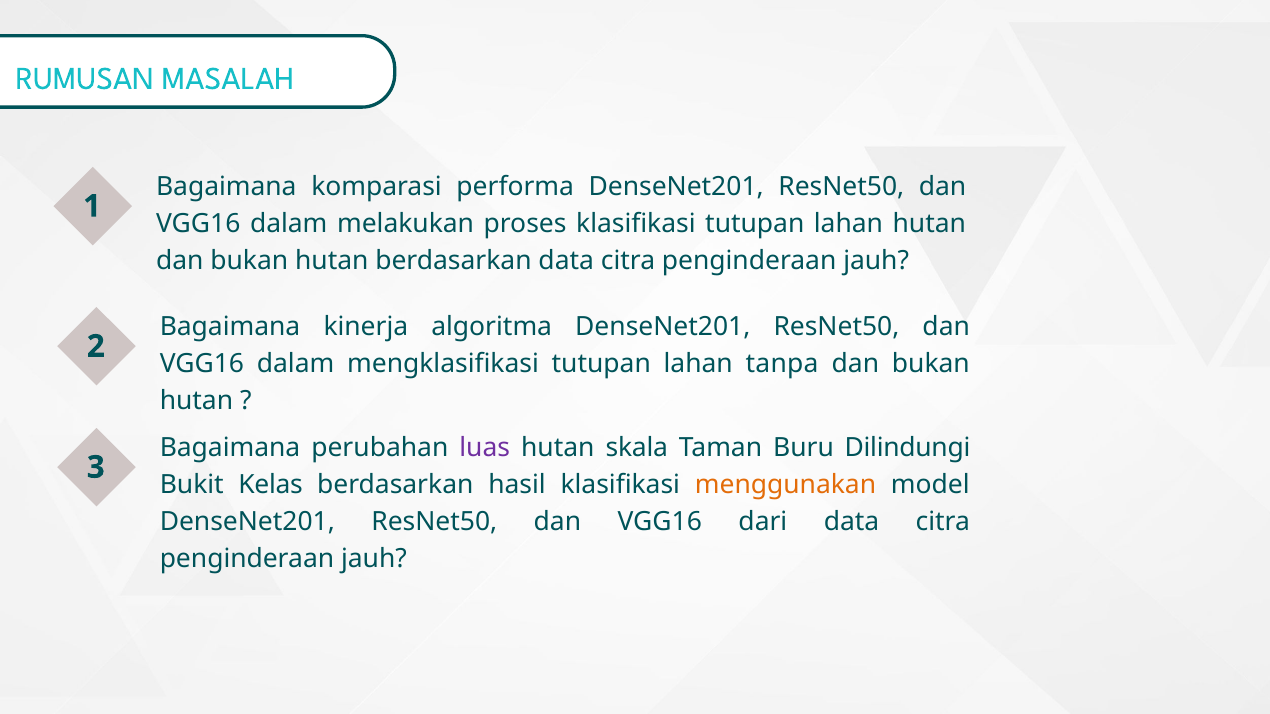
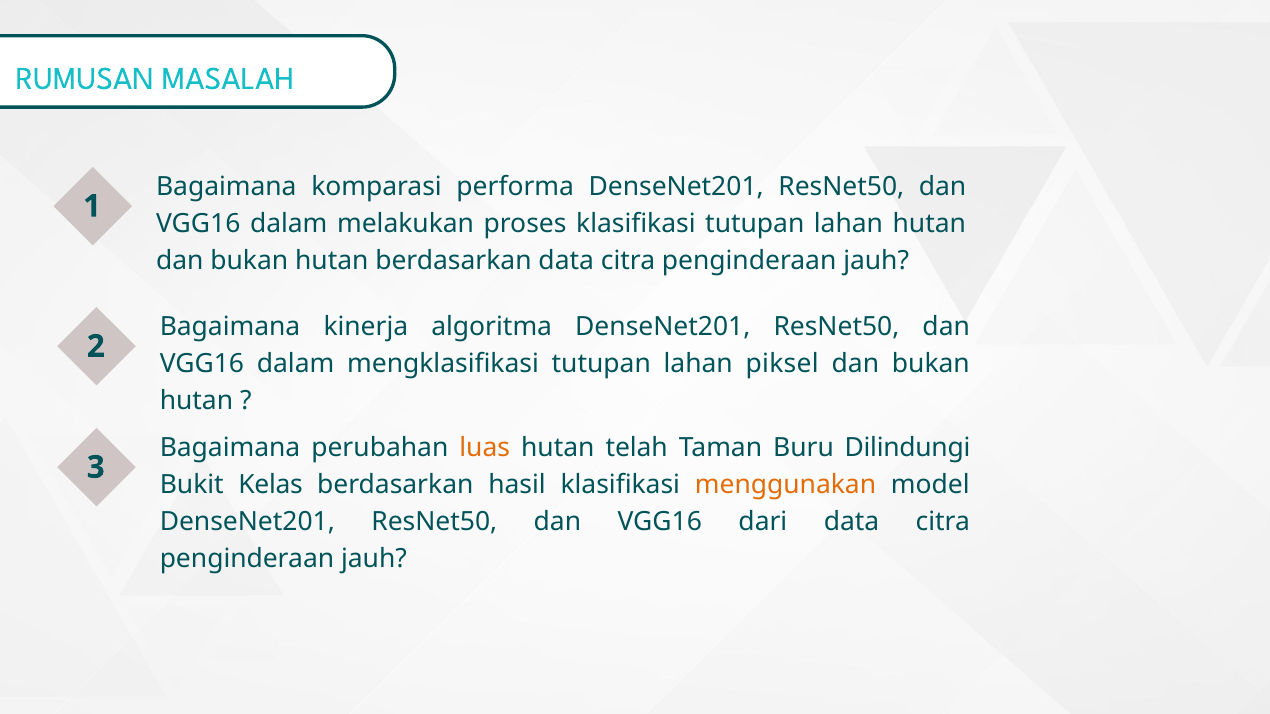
tanpa: tanpa -> piksel
luas colour: purple -> orange
skala: skala -> telah
